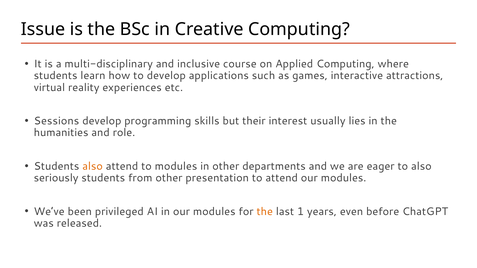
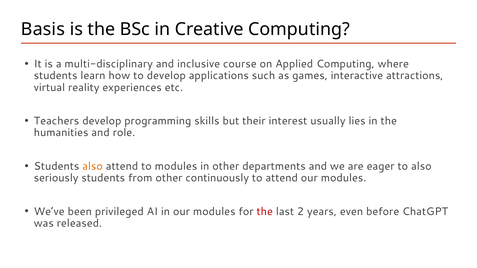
Issue: Issue -> Basis
Sessions: Sessions -> Teachers
presentation: presentation -> continuously
the at (265, 212) colour: orange -> red
1: 1 -> 2
